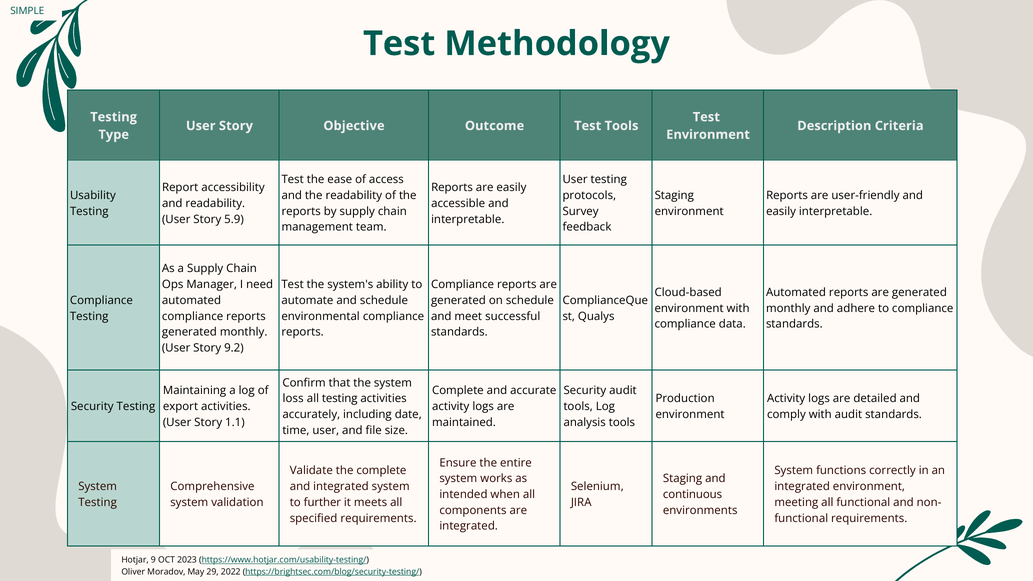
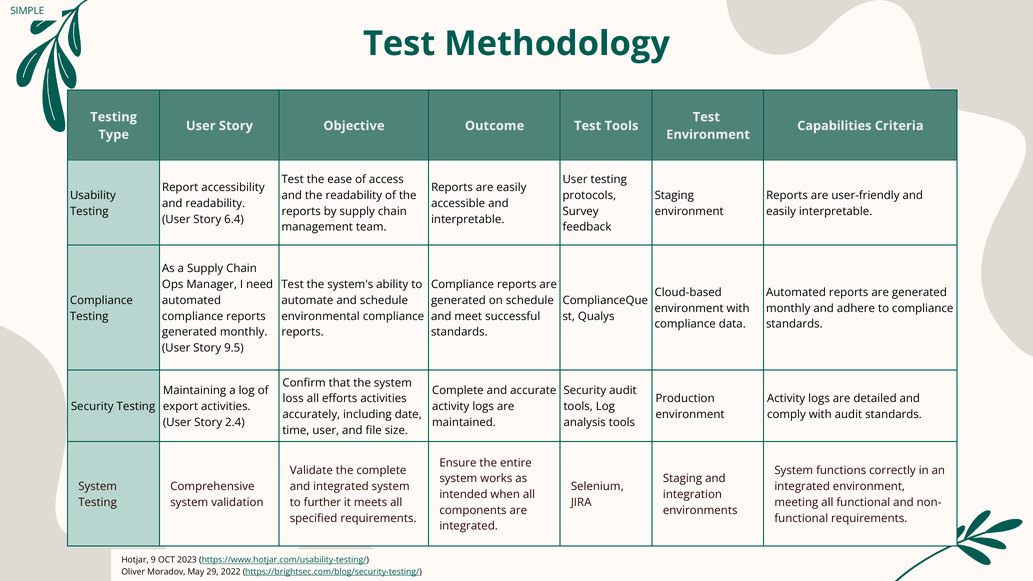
Description: Description -> Capabilities
5.9: 5.9 -> 6.4
9.2: 9.2 -> 9.5
all testing: testing -> efforts
1.1: 1.1 -> 2.4
continuous: continuous -> integration
